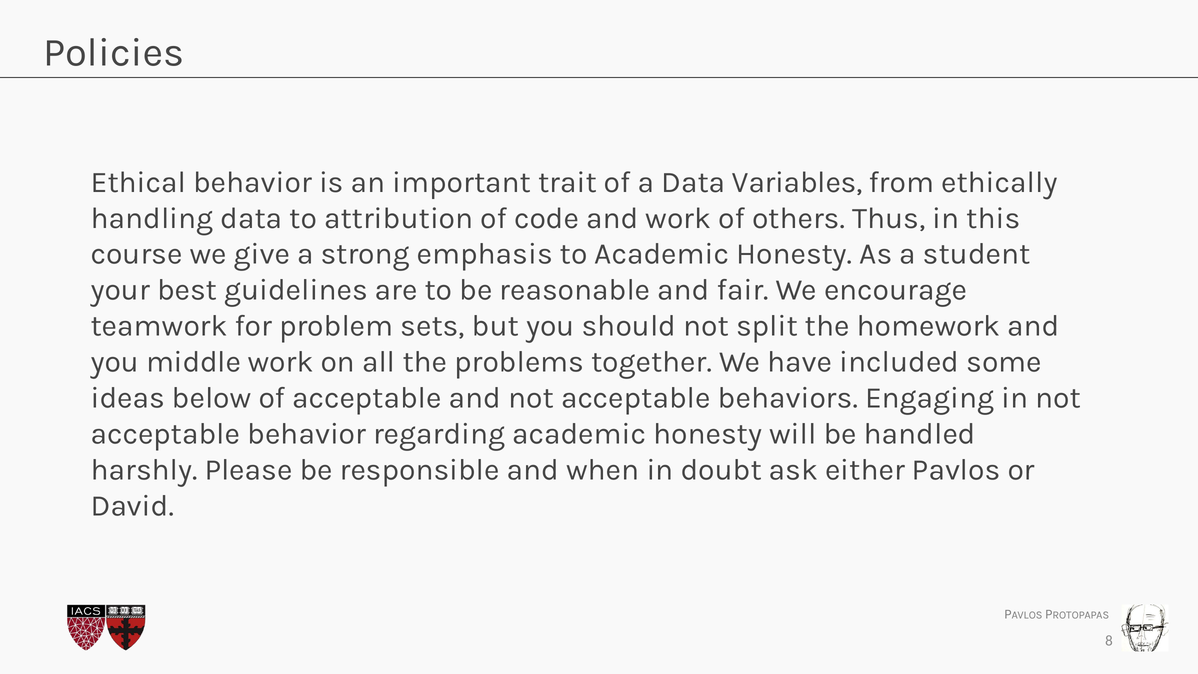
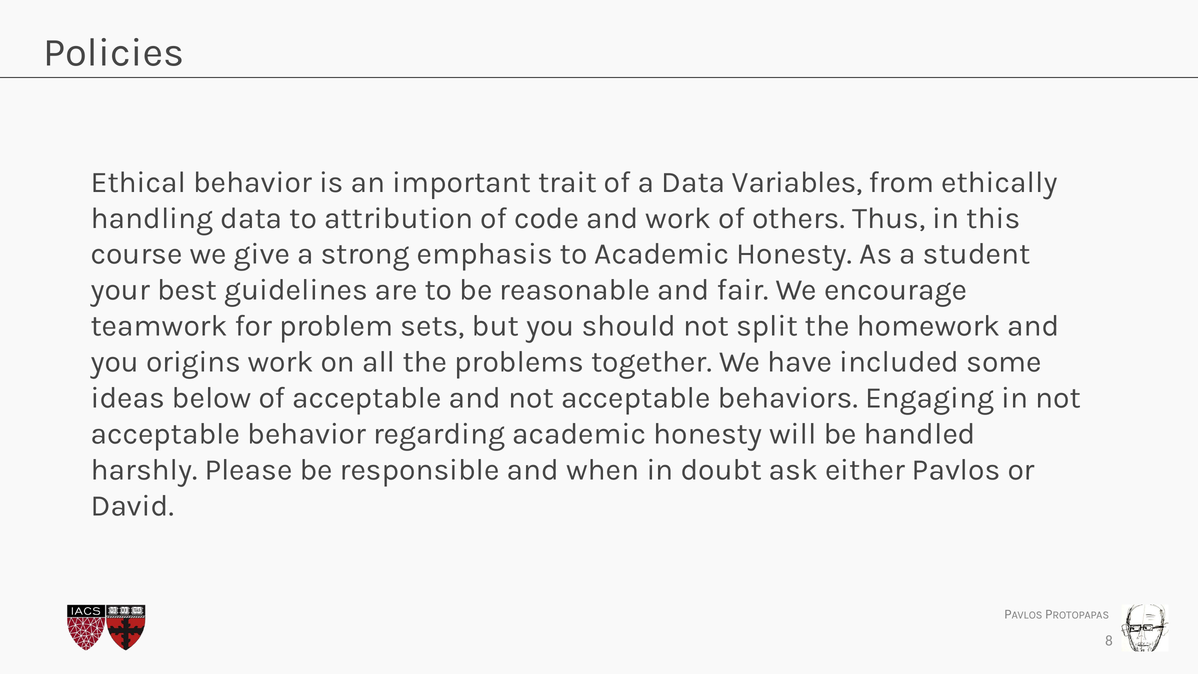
middle: middle -> origins
